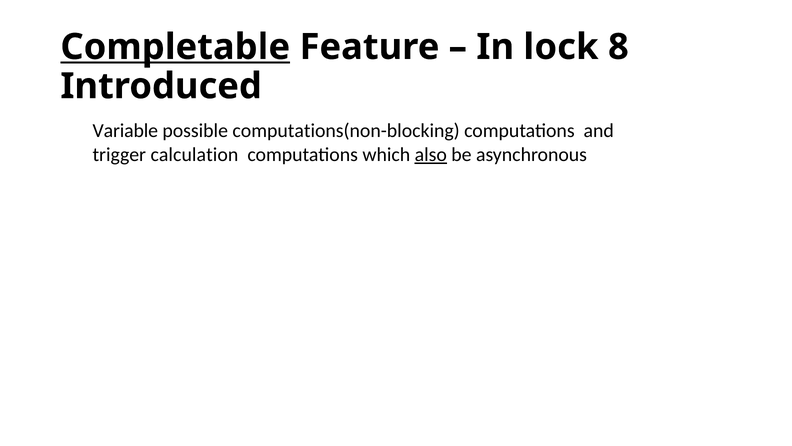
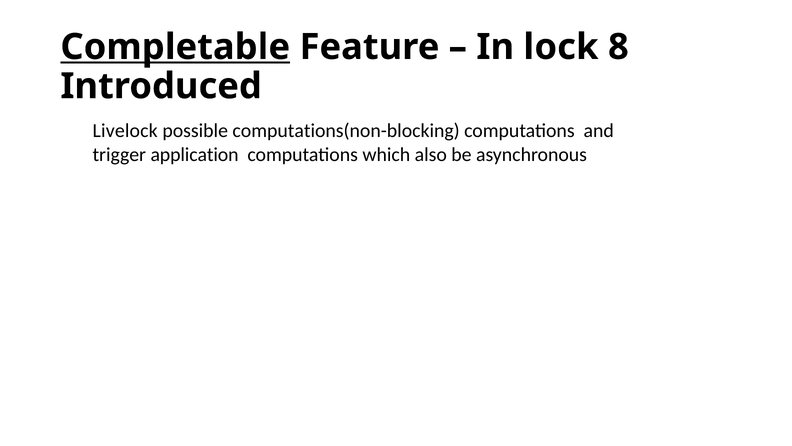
Variable: Variable -> Livelock
calculation: calculation -> application
also underline: present -> none
